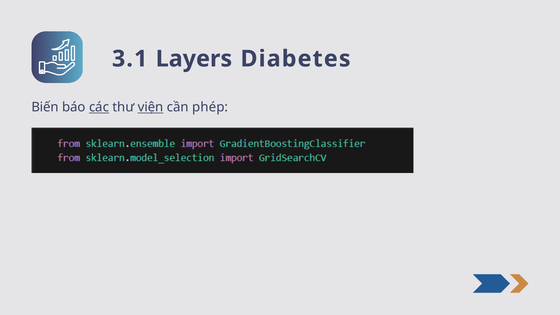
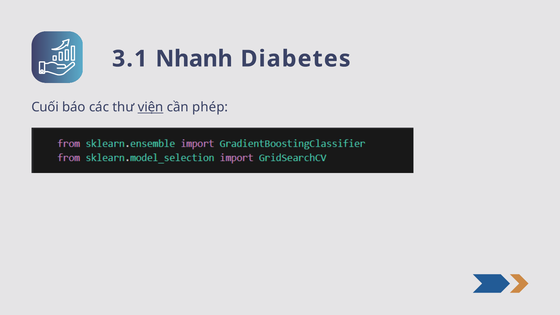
Layers: Layers -> Nhanh
Biến: Biến -> Cuối
các underline: present -> none
